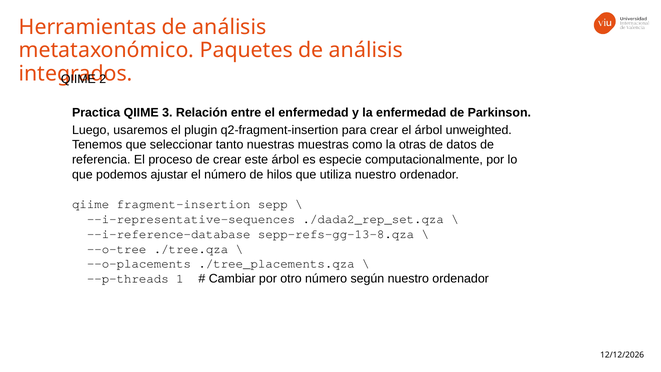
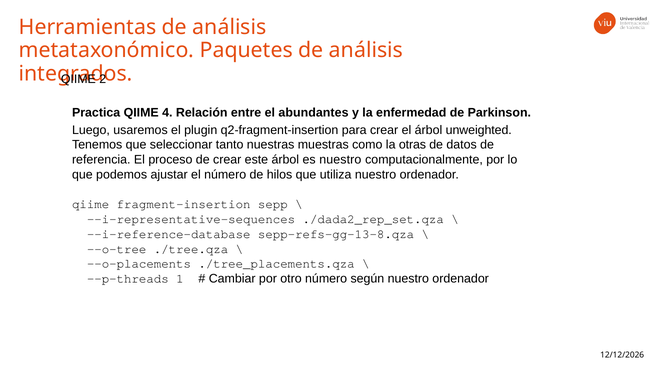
3: 3 -> 4
el enfermedad: enfermedad -> abundantes
es especie: especie -> nuestro
